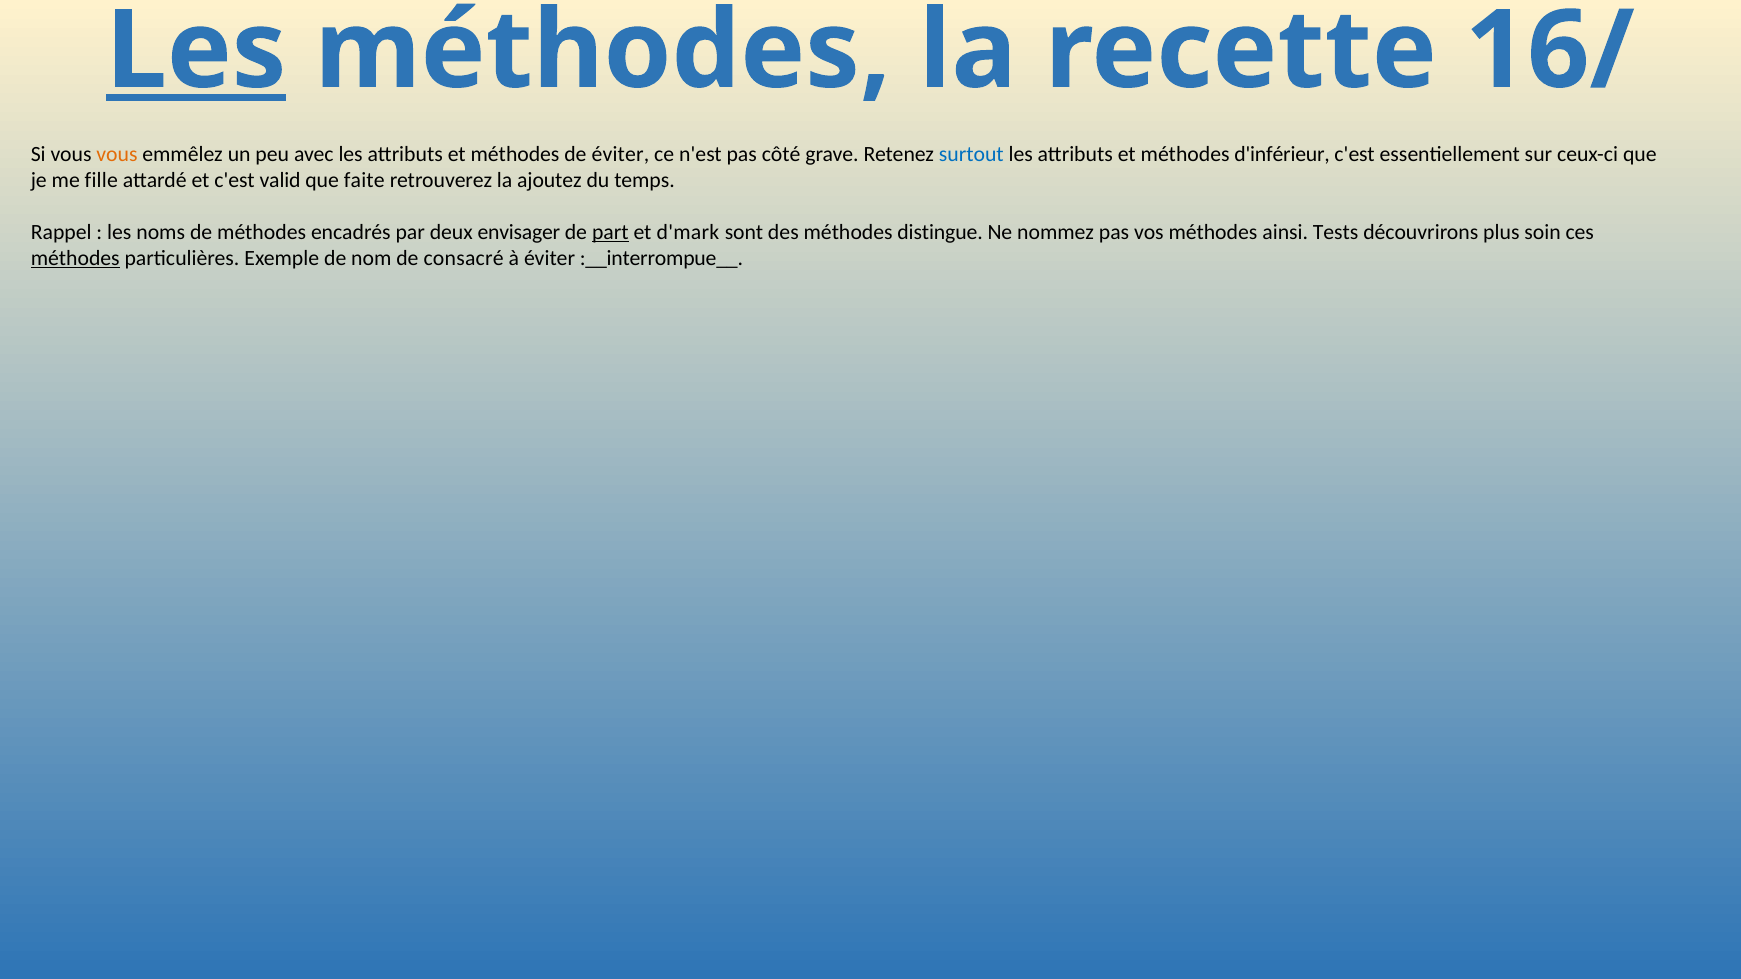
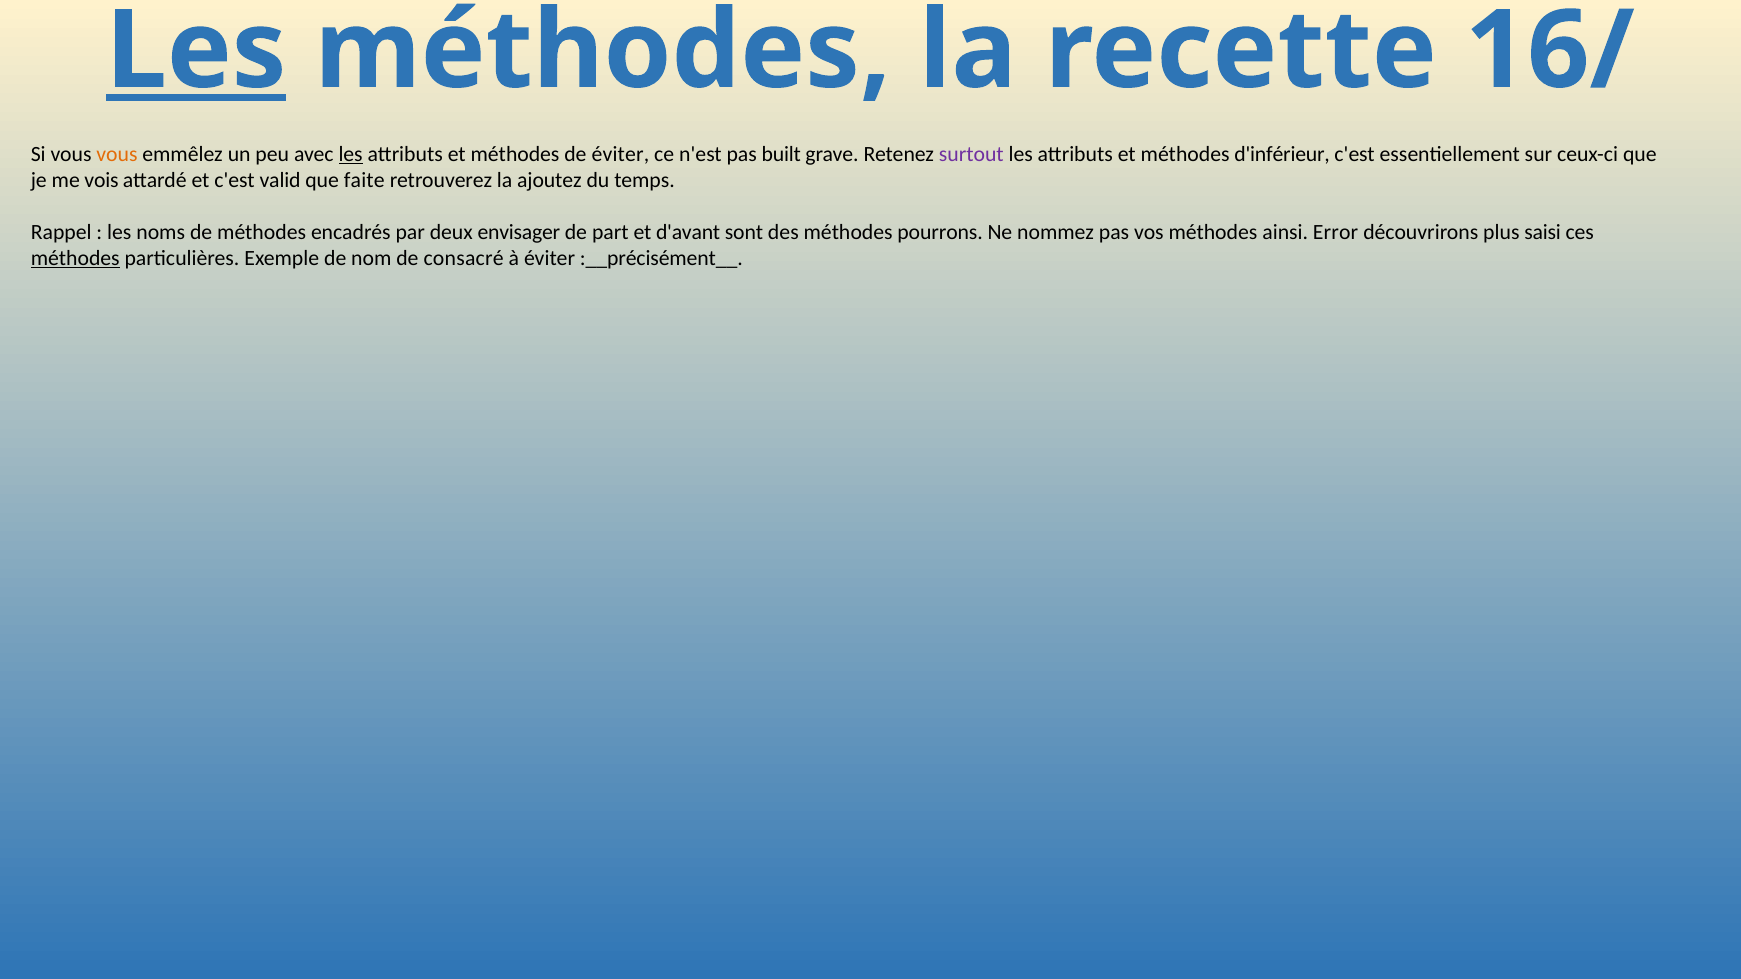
les at (351, 154) underline: none -> present
côté: côté -> built
surtout colour: blue -> purple
fille: fille -> vois
part underline: present -> none
d'mark: d'mark -> d'avant
distingue: distingue -> pourrons
Tests: Tests -> Error
soin: soin -> saisi
:__interrompue__: :__interrompue__ -> :__précisément__
